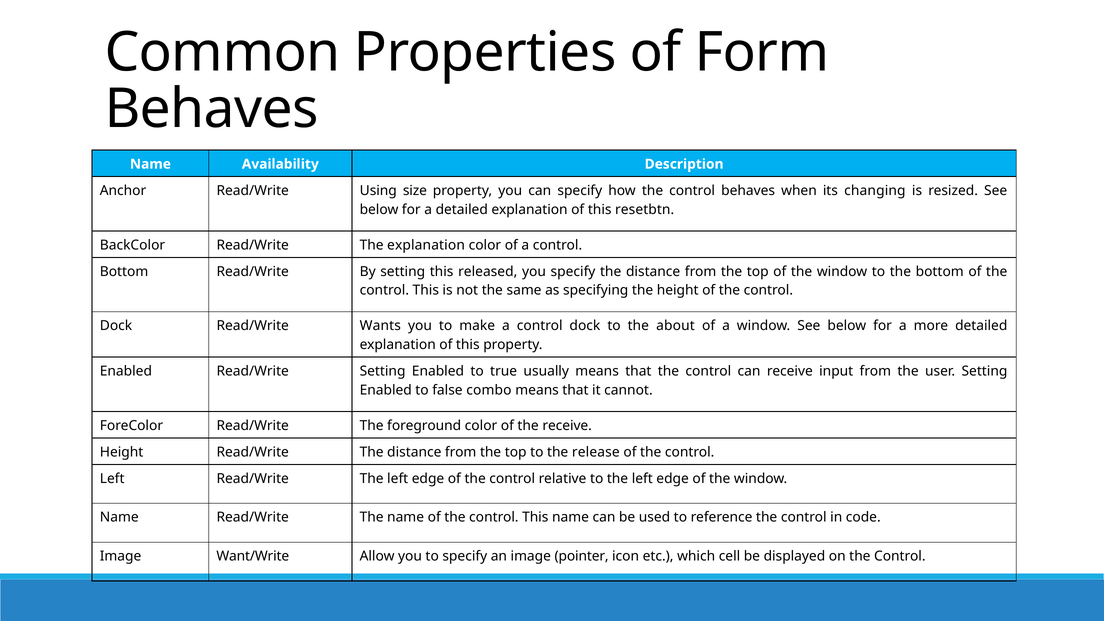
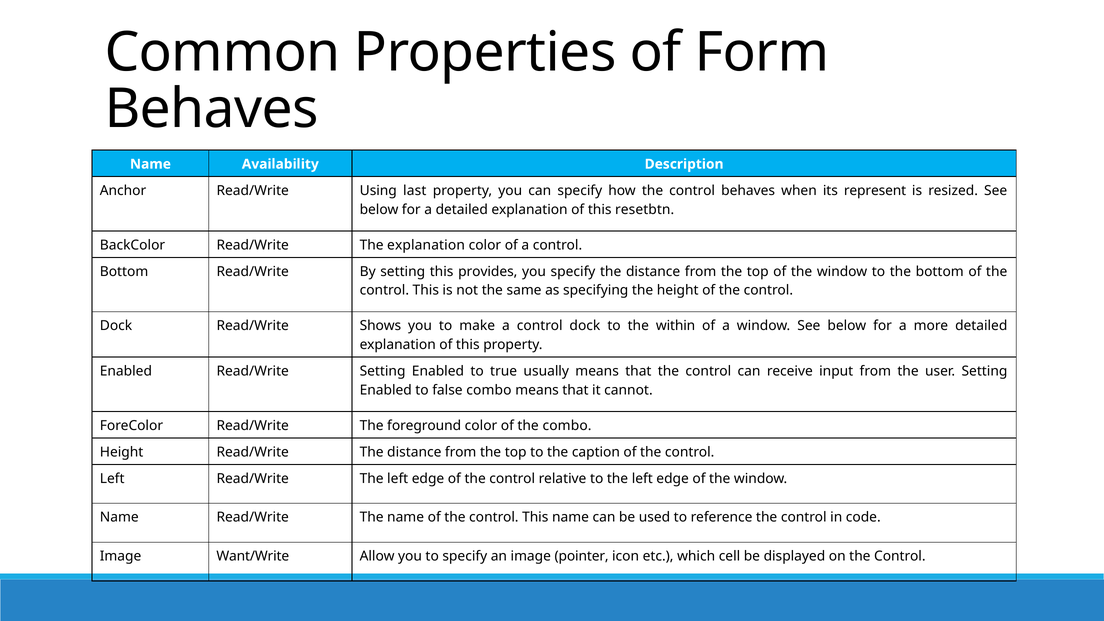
size: size -> last
changing: changing -> represent
released: released -> provides
Wants: Wants -> Shows
about: about -> within
the receive: receive -> combo
release: release -> caption
